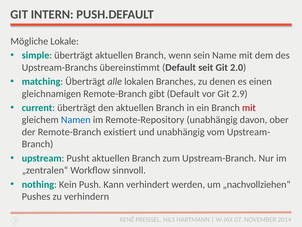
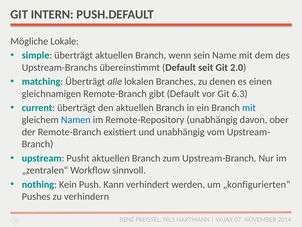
2.9: 2.9 -> 6.3
mit at (249, 108) colour: red -> blue
„nachvollziehen“: „nachvollziehen“ -> „konfigurierten“
